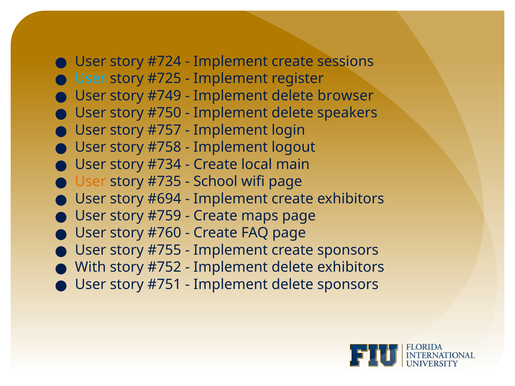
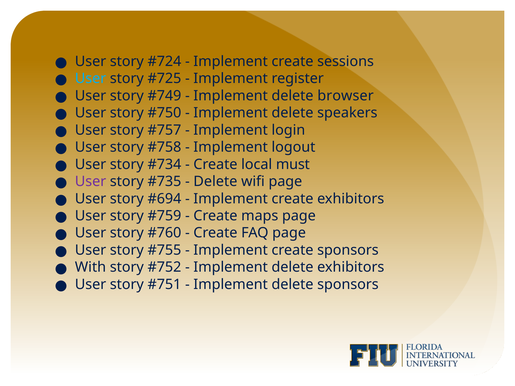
main: main -> must
User at (91, 182) colour: orange -> purple
School at (215, 182): School -> Delete
